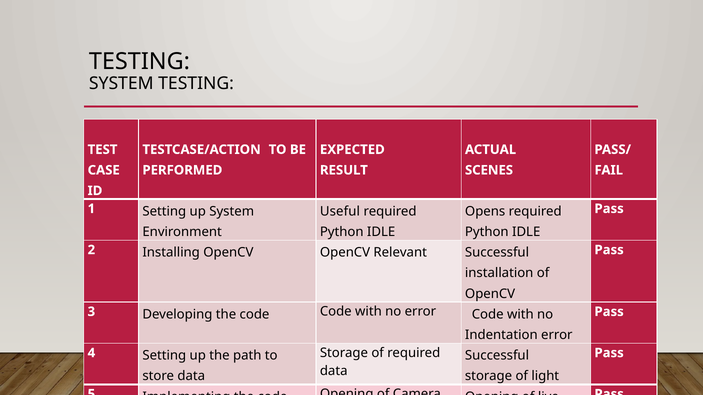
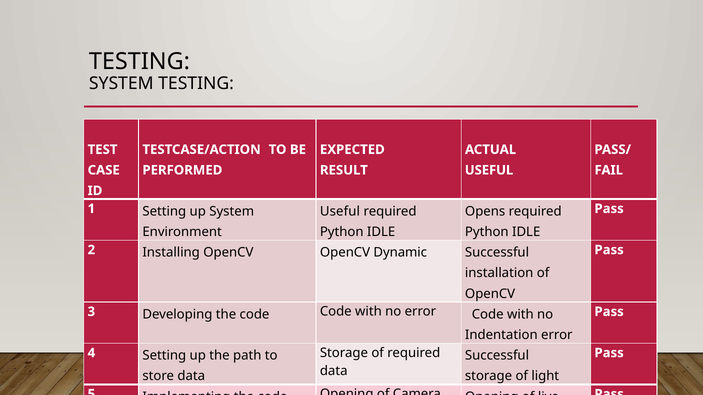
SCENES at (489, 170): SCENES -> USEFUL
Relevant: Relevant -> Dynamic
